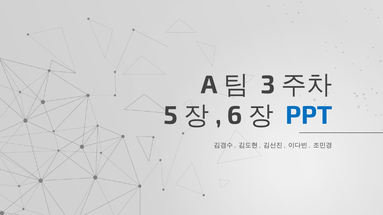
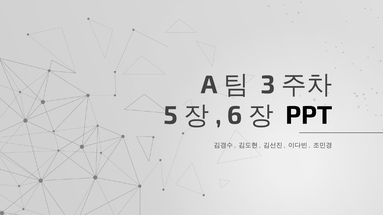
PPT colour: blue -> black
